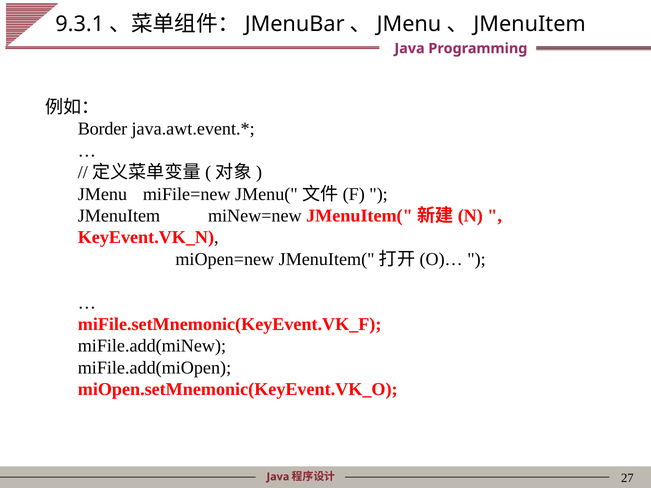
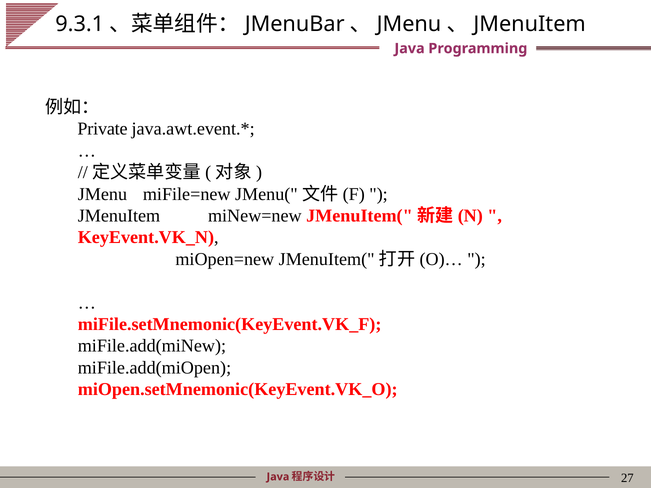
Border: Border -> Private
